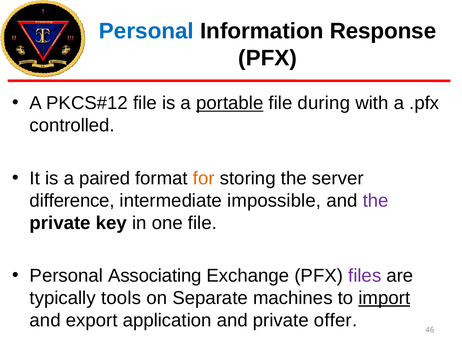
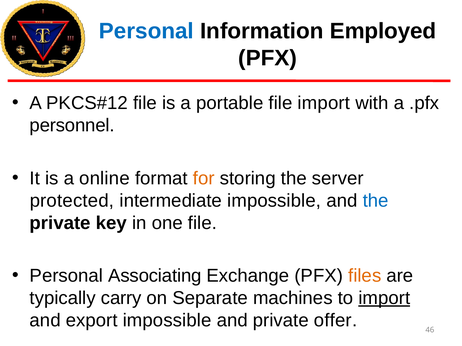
Response: Response -> Employed
portable underline: present -> none
file during: during -> import
controlled: controlled -> personnel
paired: paired -> online
difference: difference -> protected
the at (376, 201) colour: purple -> blue
files colour: purple -> orange
tools: tools -> carry
export application: application -> impossible
